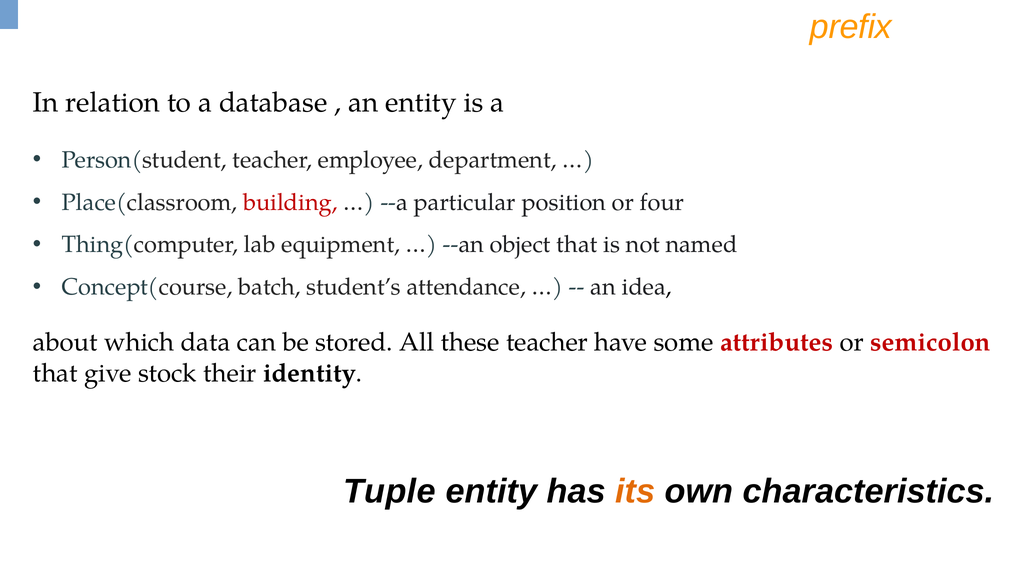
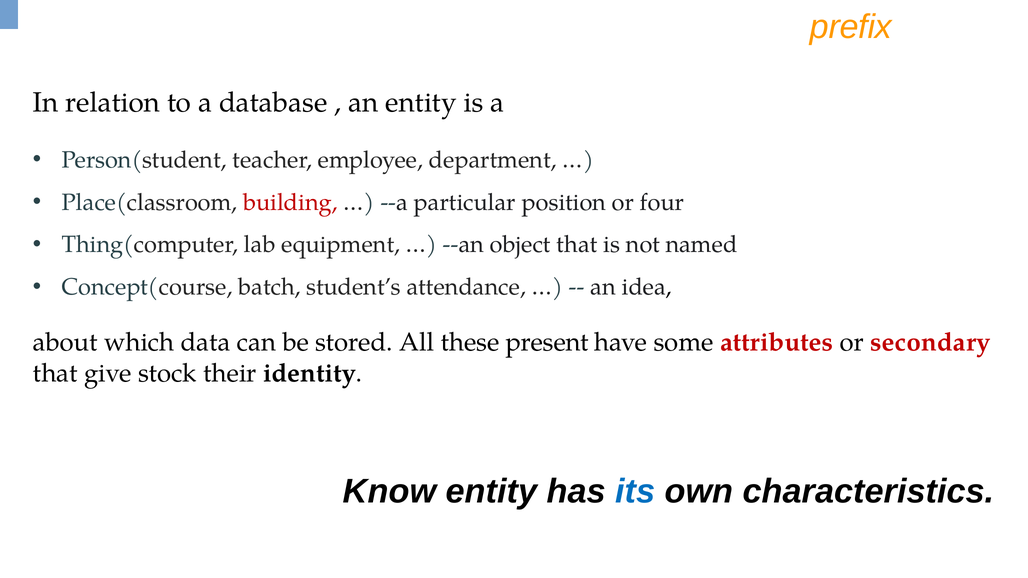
these teacher: teacher -> present
semicolon: semicolon -> secondary
Tuple: Tuple -> Know
its colour: orange -> blue
